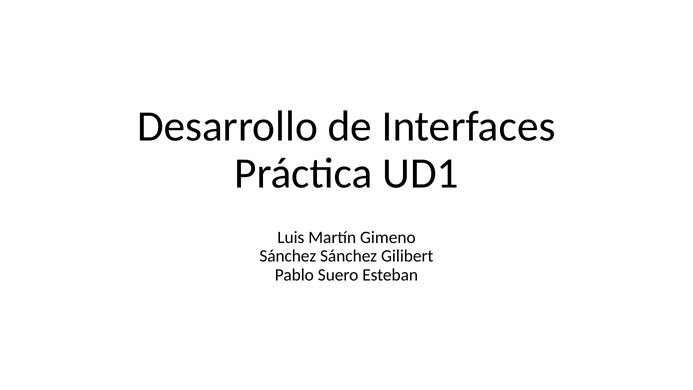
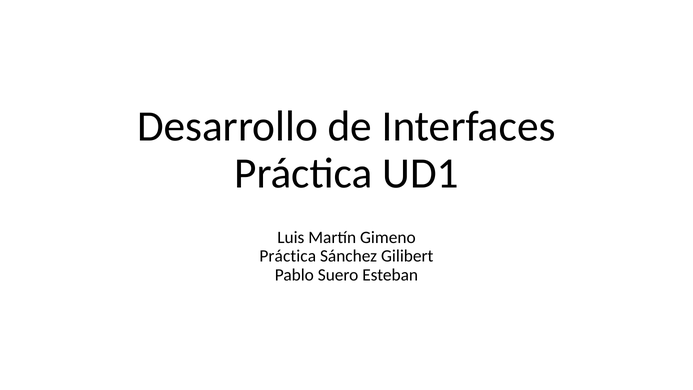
Sánchez at (288, 256): Sánchez -> Práctica
